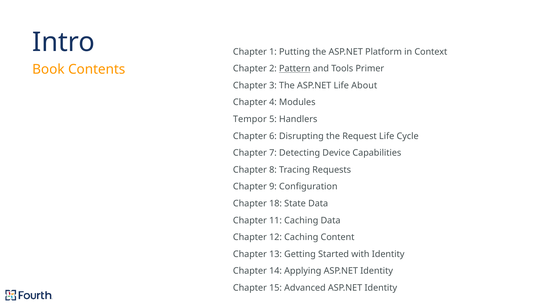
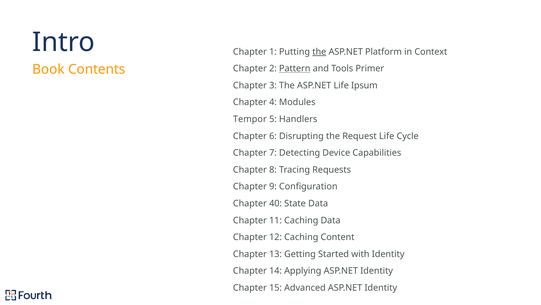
the at (319, 52) underline: none -> present
About: About -> Ipsum
18: 18 -> 40
